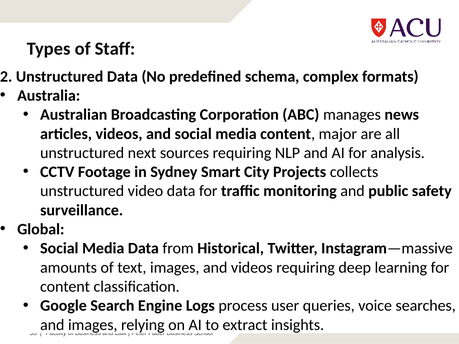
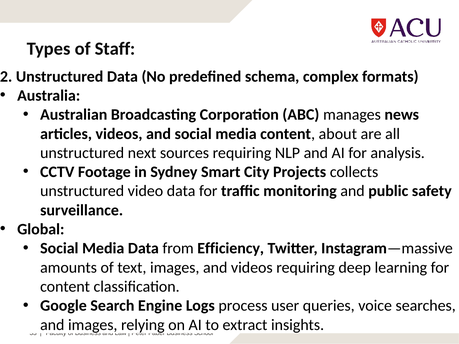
major: major -> about
Historical: Historical -> Efficiency
